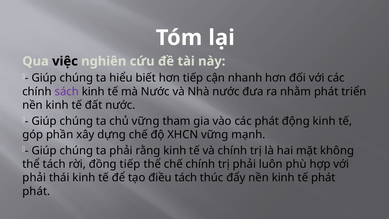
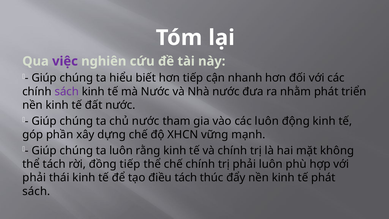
việc colour: black -> purple
chủ vững: vững -> nước
các phát: phát -> luôn
ta phải: phải -> luôn
phát at (36, 191): phát -> sách
